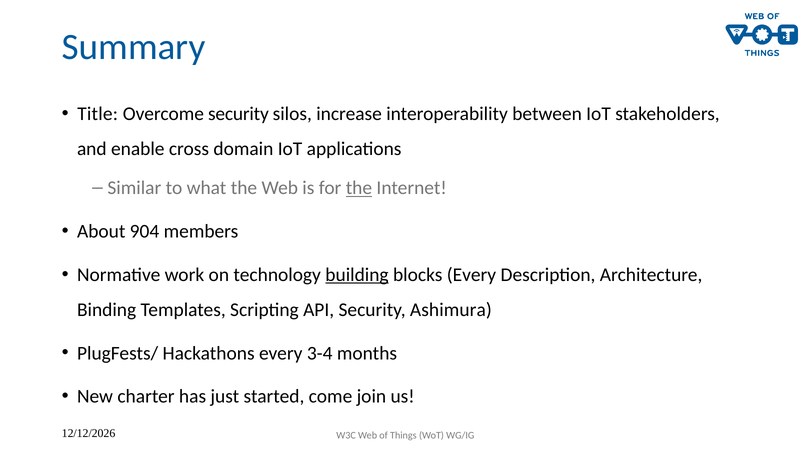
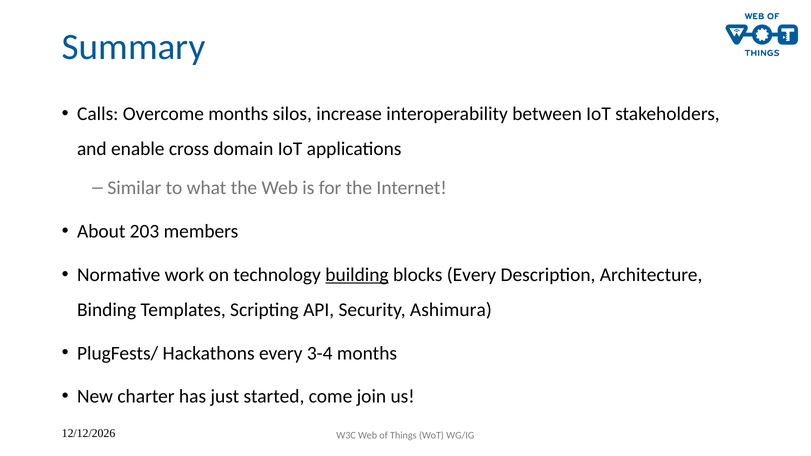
Title: Title -> Calls
Overcome security: security -> months
the at (359, 188) underline: present -> none
904: 904 -> 203
